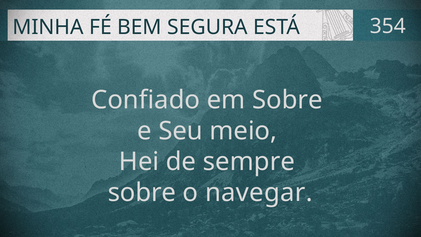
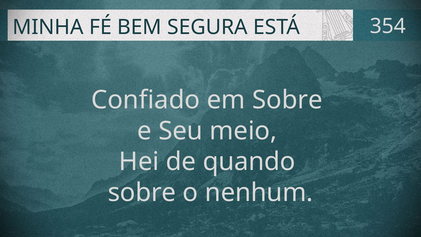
sempre: sempre -> quando
navegar: navegar -> nenhum
